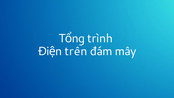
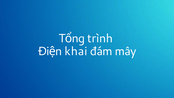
trên: trên -> khai
